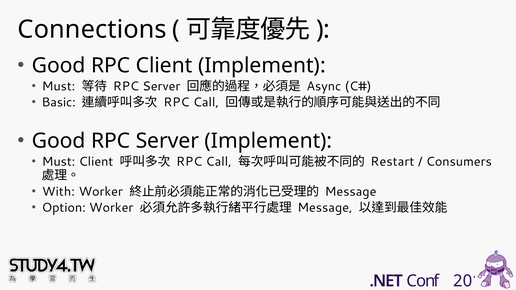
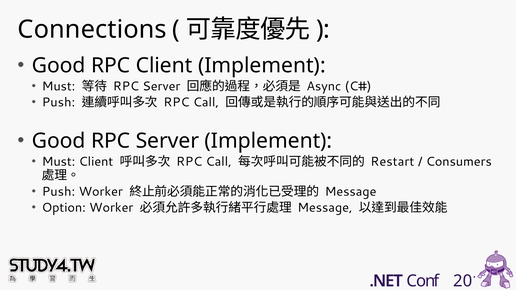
Basic at (59, 102): Basic -> Push
With at (58, 192): With -> Push
